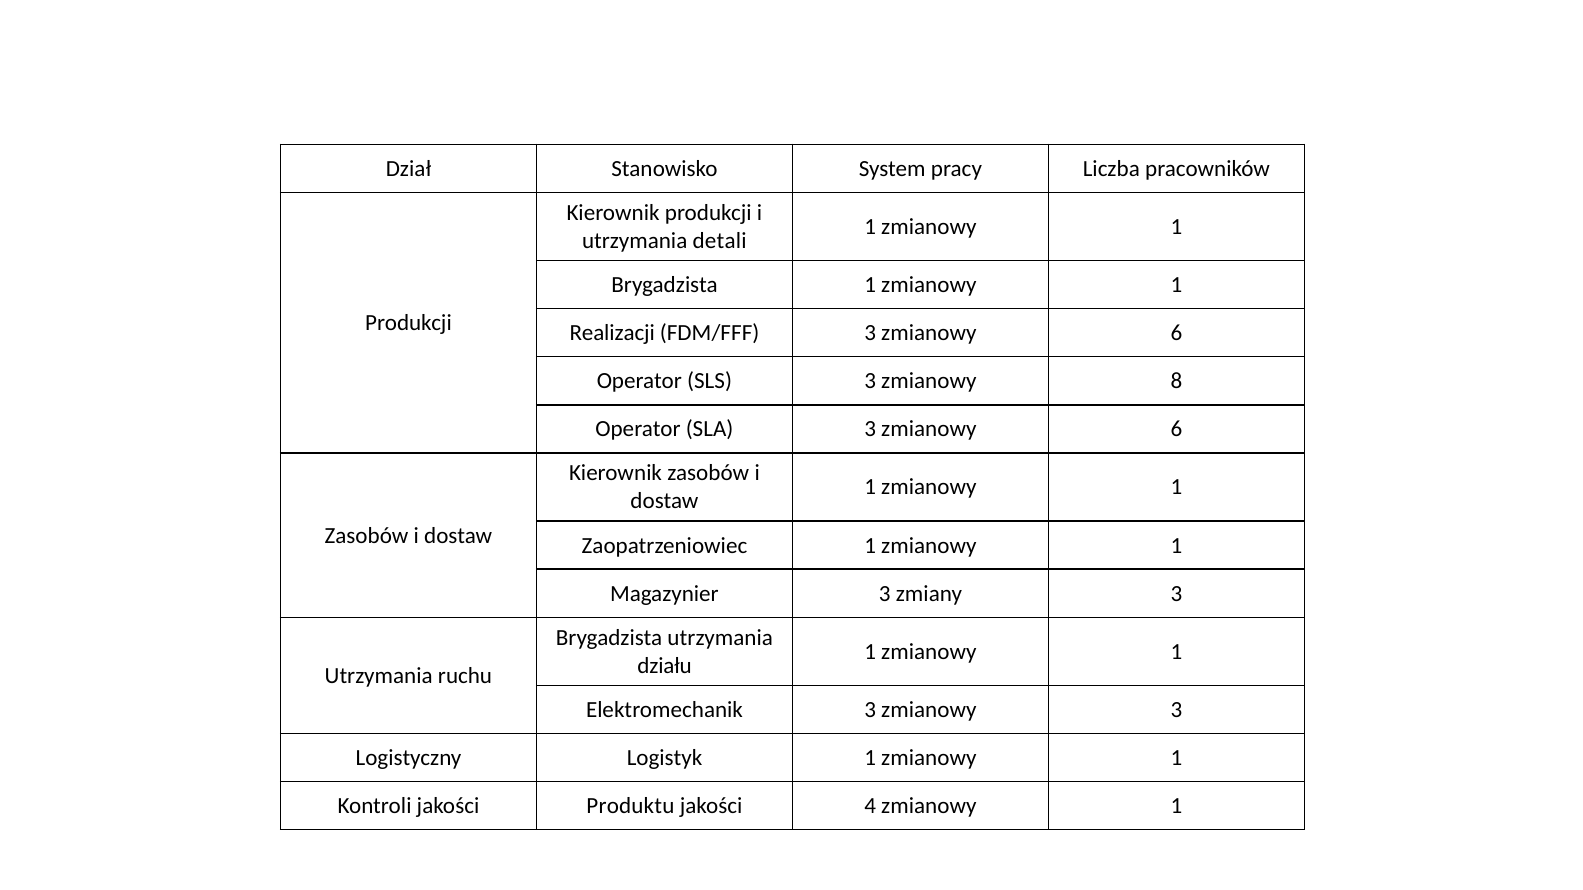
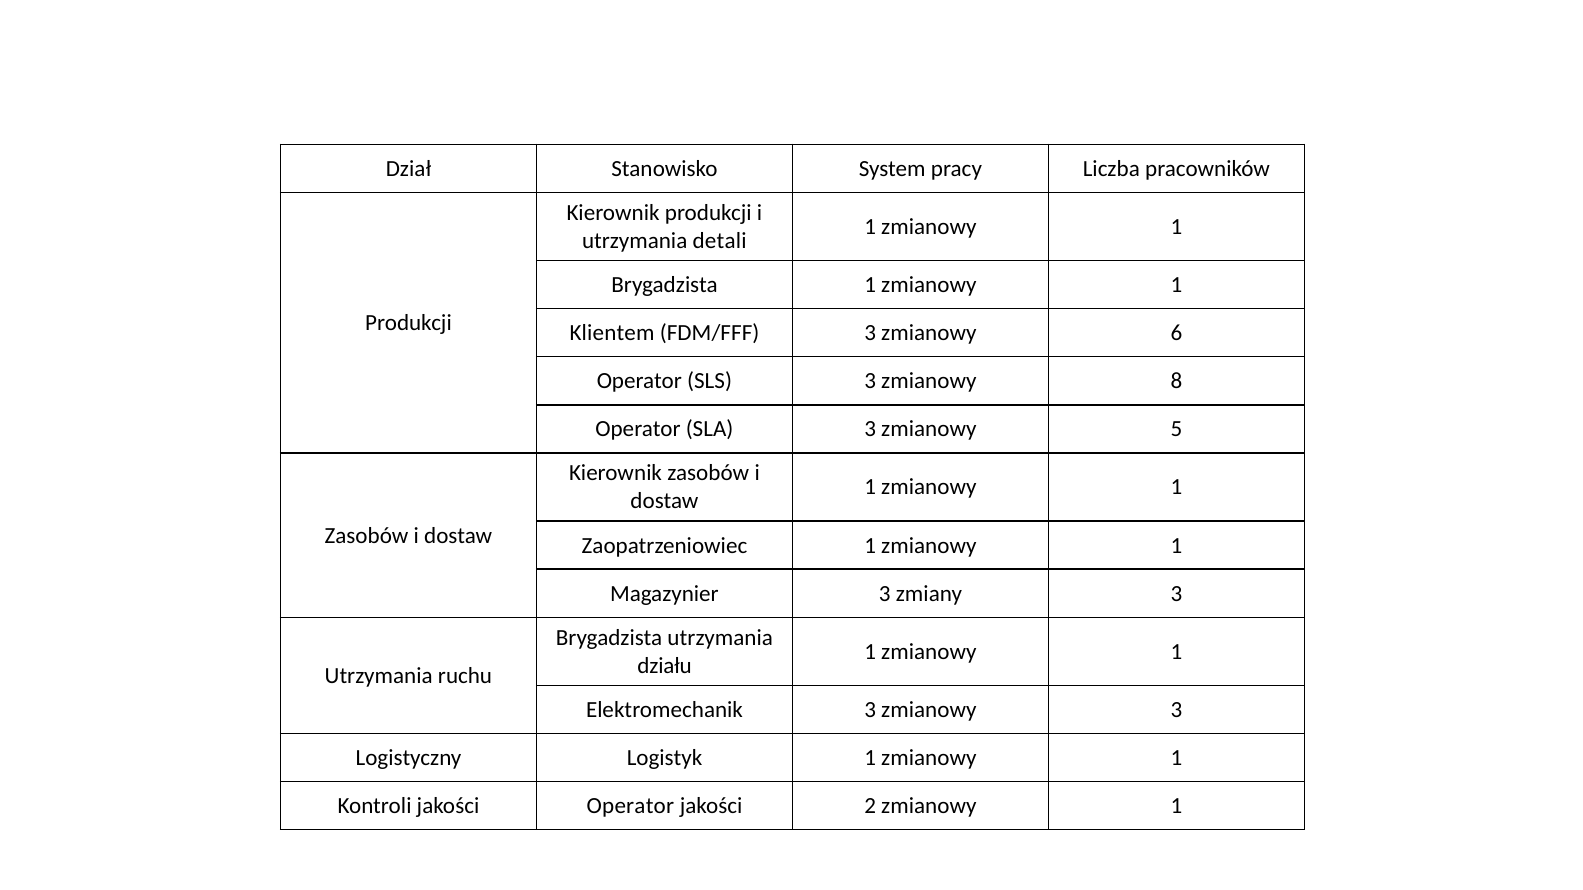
Realizacji: Realizacji -> Klientem
SLA 3 zmianowy 6: 6 -> 5
jakości Produktu: Produktu -> Operator
4: 4 -> 2
